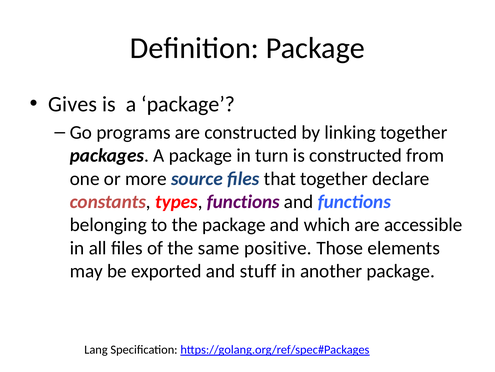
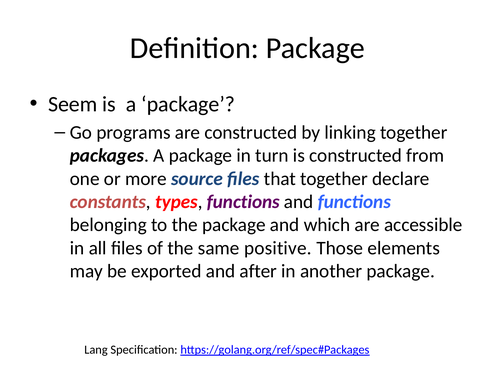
Gives: Gives -> Seem
stuff: stuff -> after
